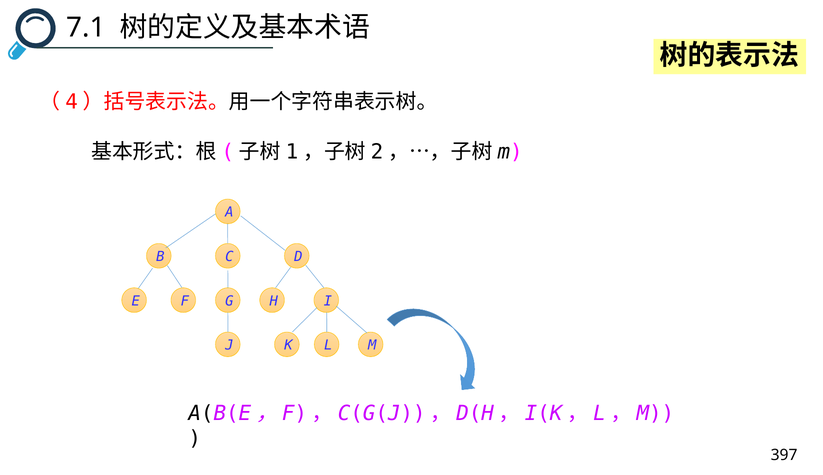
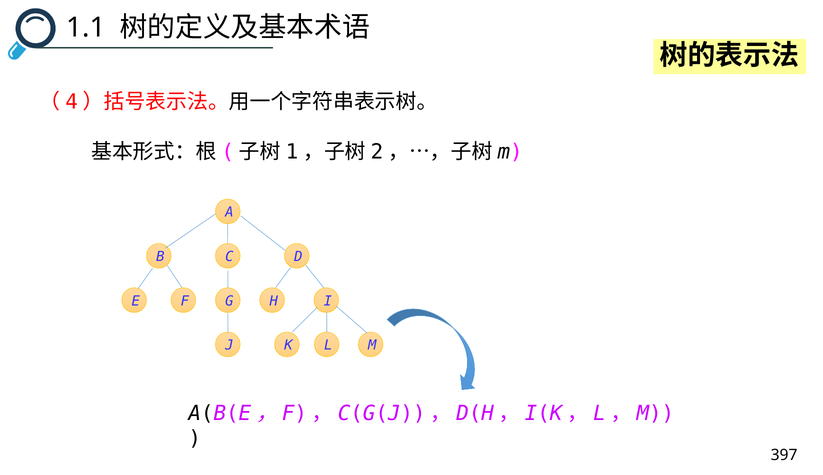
7.1: 7.1 -> 1.1
